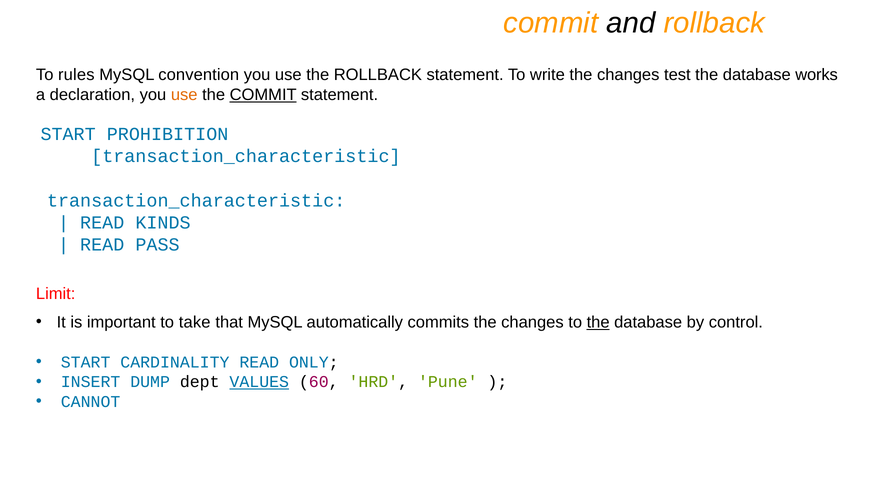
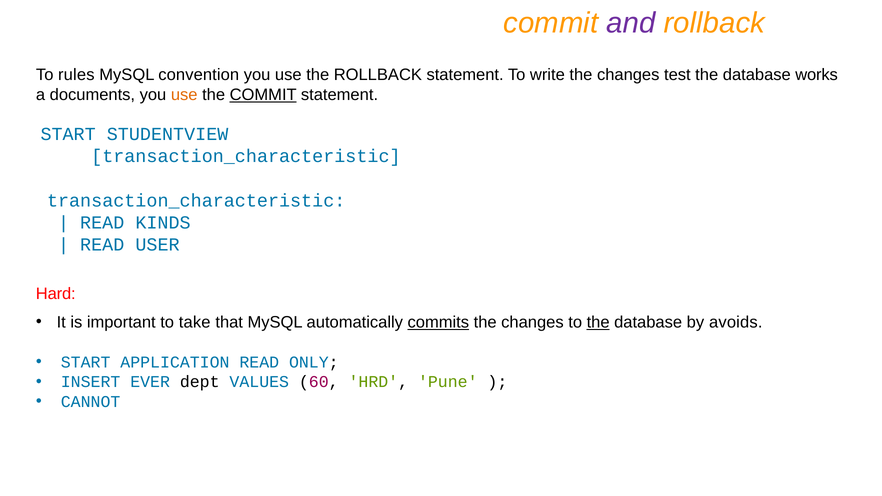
and colour: black -> purple
declaration: declaration -> documents
PROHIBITION: PROHIBITION -> STUDENTVIEW
PASS: PASS -> USER
Limit: Limit -> Hard
commits underline: none -> present
control: control -> avoids
CARDINALITY: CARDINALITY -> APPLICATION
DUMP: DUMP -> EVER
VALUES underline: present -> none
